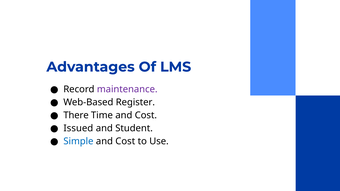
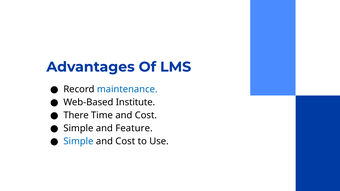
maintenance colour: purple -> blue
Register: Register -> Institute
Issued at (78, 128): Issued -> Simple
Student: Student -> Feature
